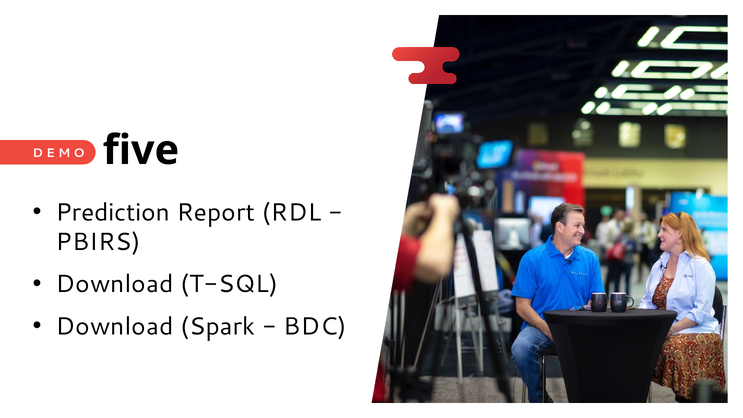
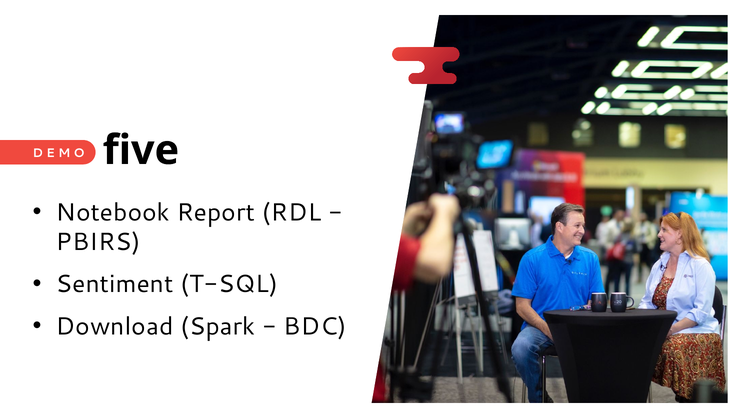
Prediction: Prediction -> Notebook
Download at (115, 284): Download -> Sentiment
